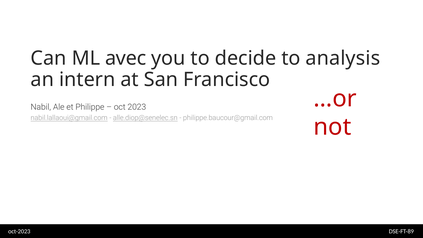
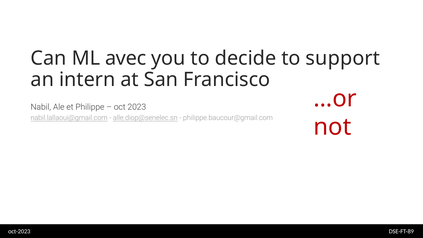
analysis: analysis -> support
